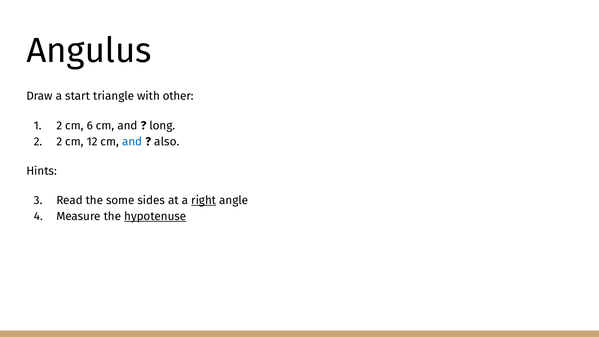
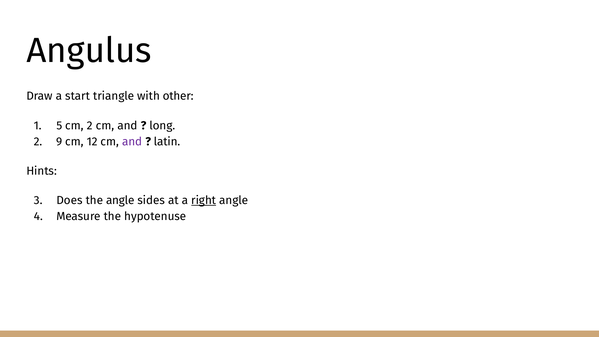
2 at (59, 125): 2 -> 5
cm 6: 6 -> 2
2 at (59, 142): 2 -> 9
and at (132, 142) colour: blue -> purple
also: also -> latin
Read: Read -> Does
the some: some -> angle
hypotenuse underline: present -> none
